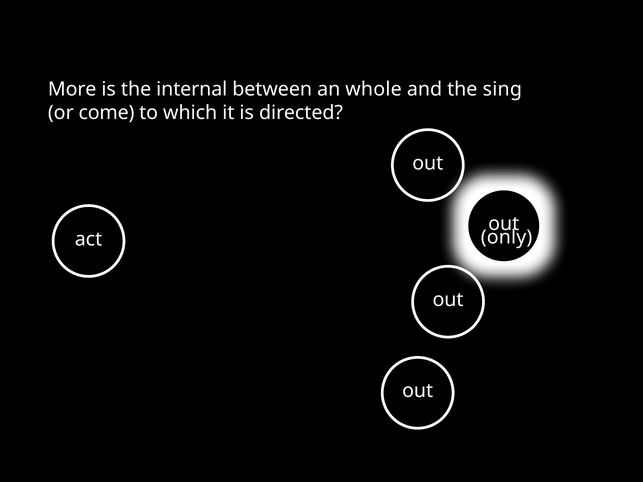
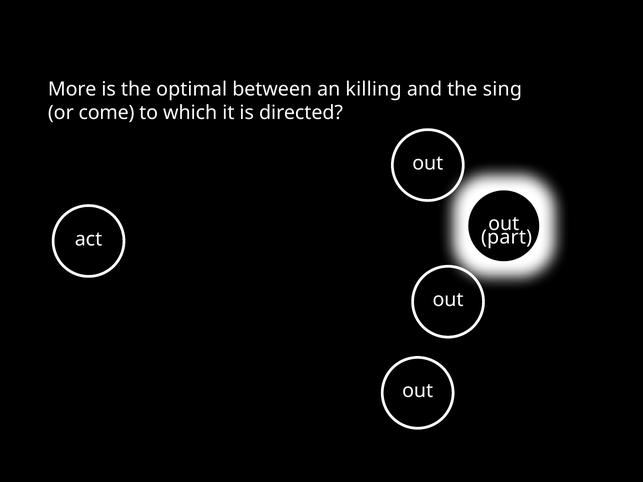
internal: internal -> optimal
whole: whole -> killing
only: only -> part
